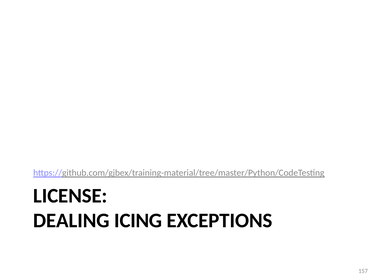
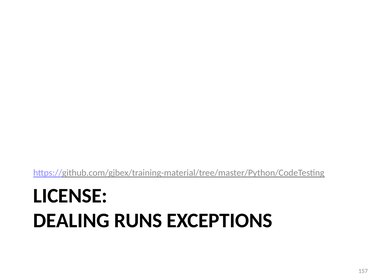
ICING: ICING -> RUNS
